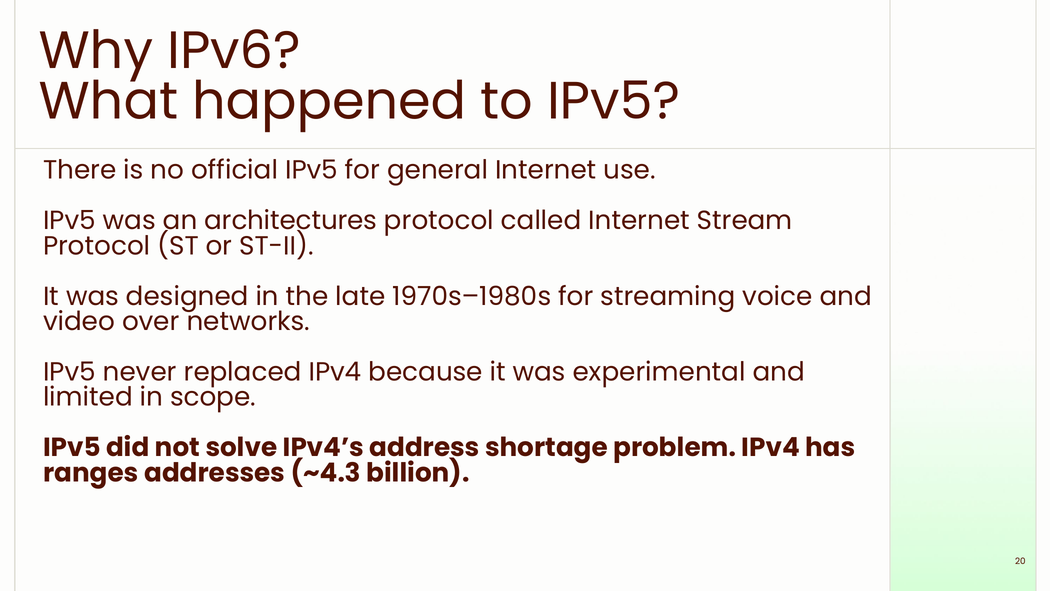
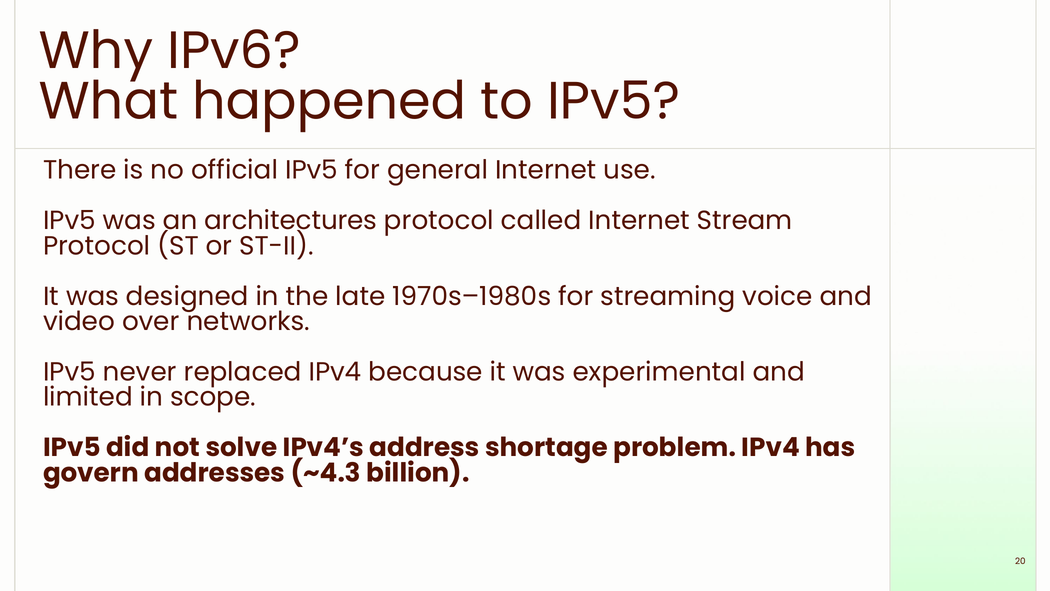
ranges: ranges -> govern
